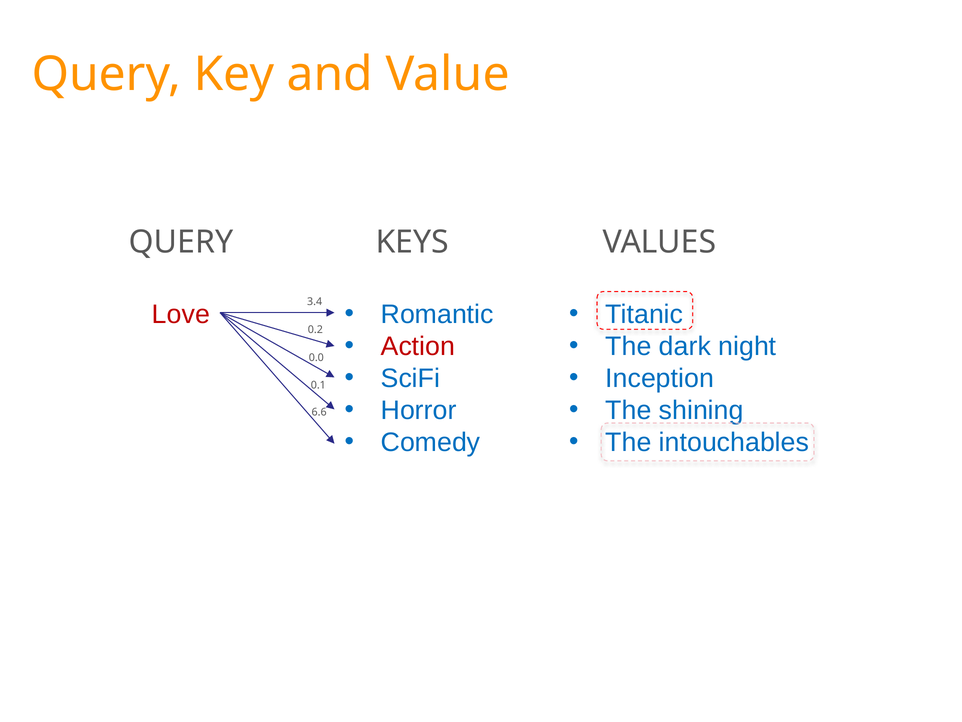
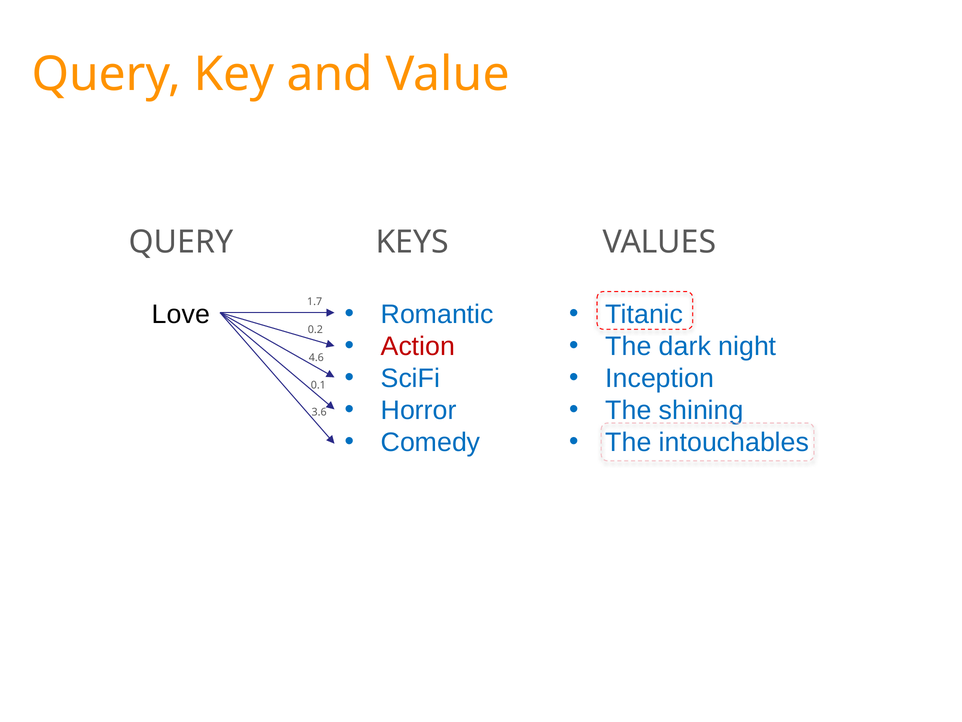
3.4: 3.4 -> 1.7
Love colour: red -> black
0.0: 0.0 -> 4.6
6.6: 6.6 -> 3.6
